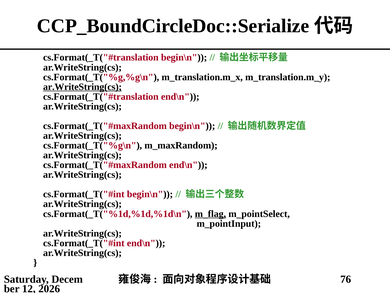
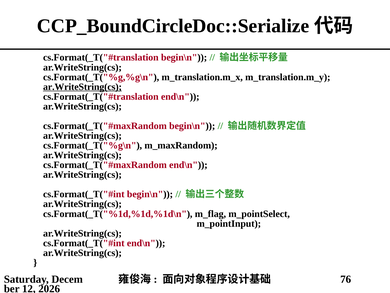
m_flag underline: present -> none
